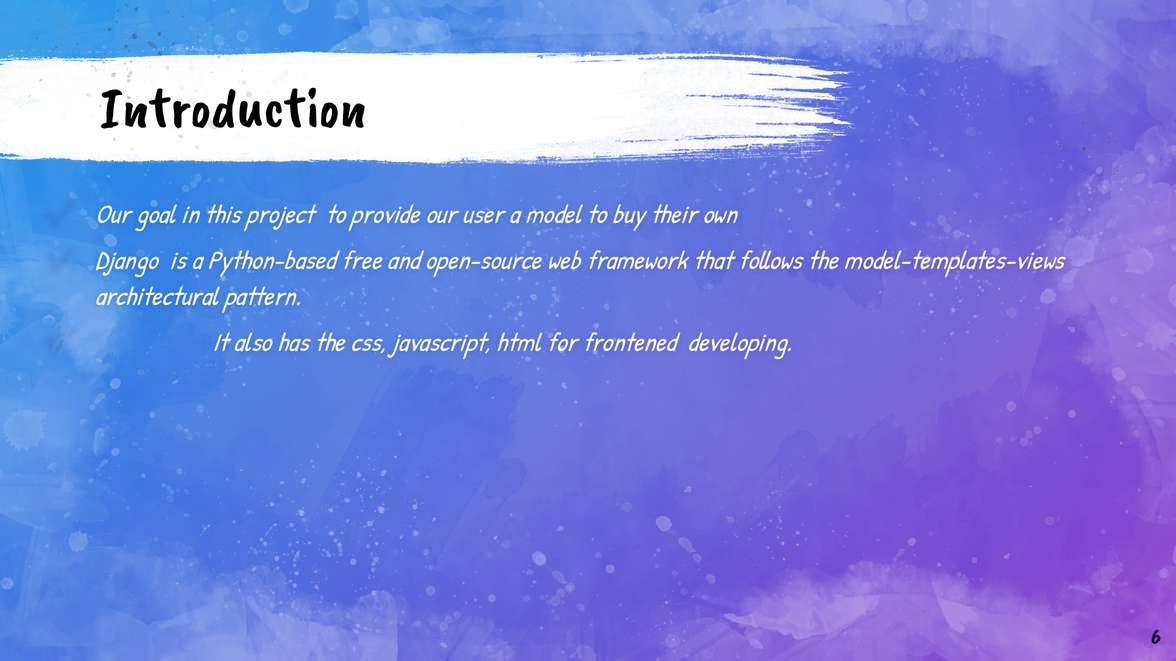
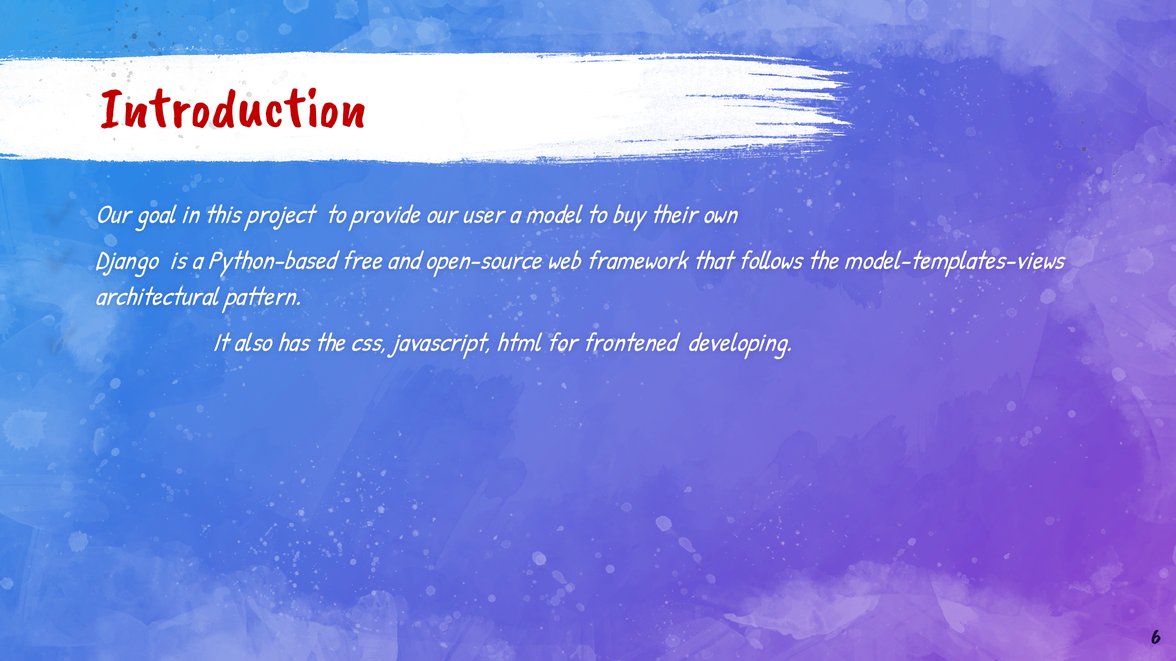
Introduction colour: black -> red
